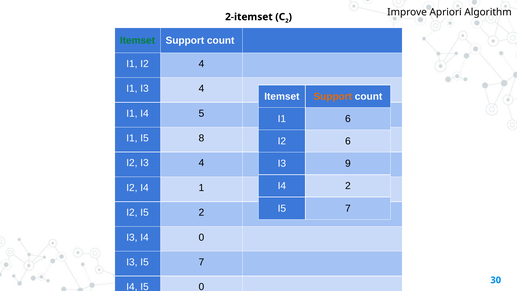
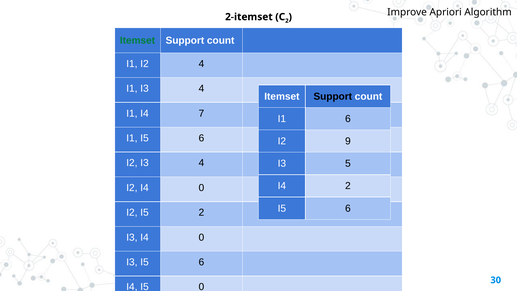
Support at (333, 96) colour: orange -> black
5: 5 -> 7
I1 I5 8: 8 -> 6
I2 6: 6 -> 9
9: 9 -> 5
I2 I4 1: 1 -> 0
7 at (348, 208): 7 -> 6
I3 I5 7: 7 -> 6
